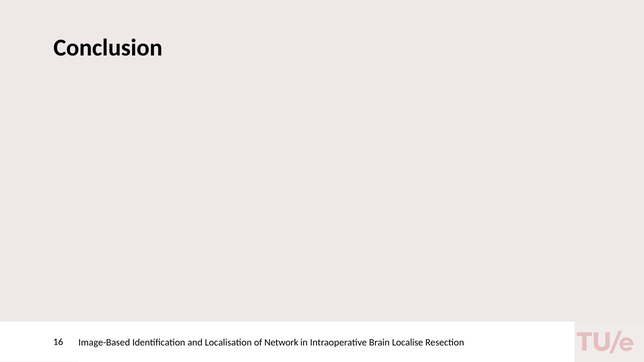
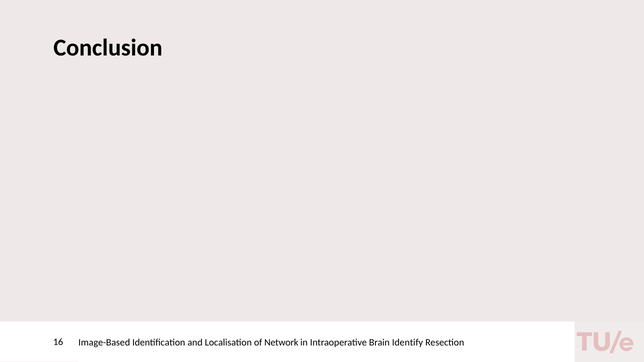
Localise: Localise -> Identify
